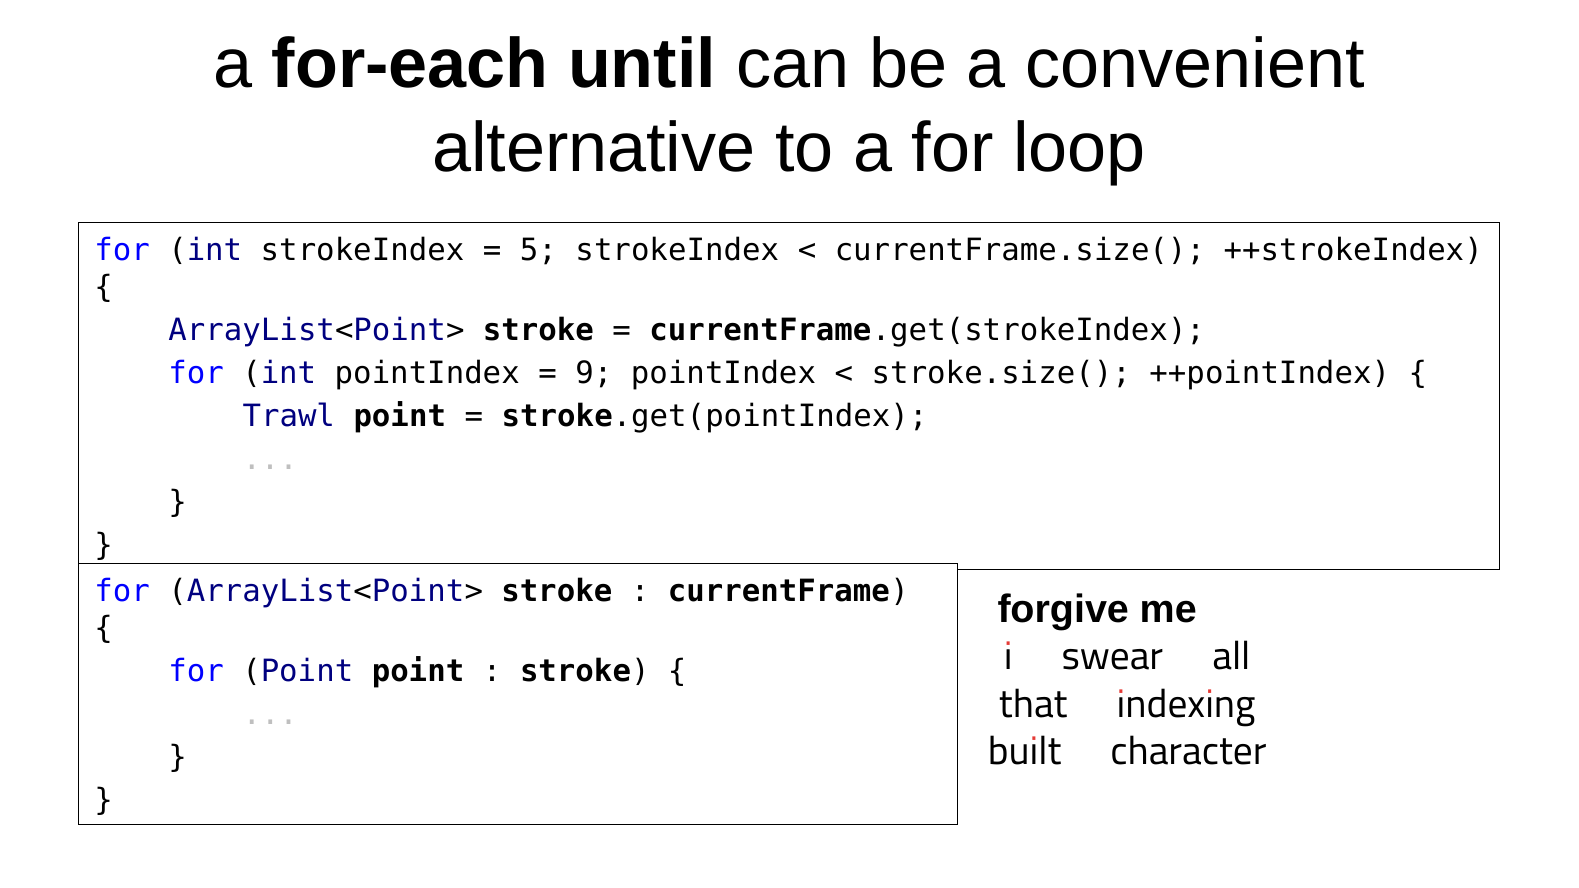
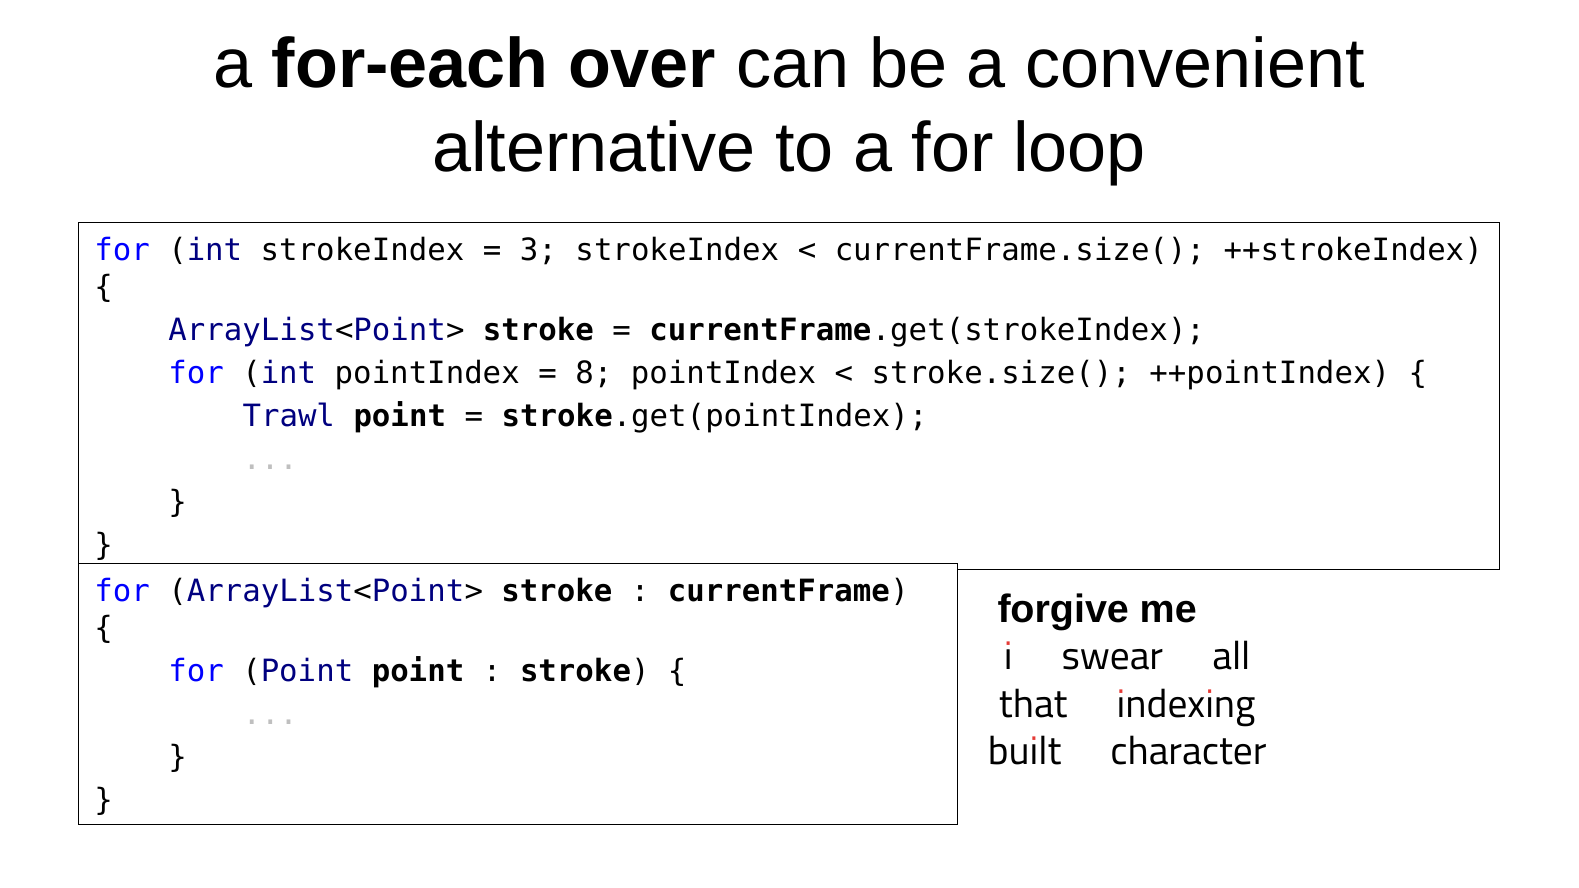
until: until -> over
5: 5 -> 3
9: 9 -> 8
